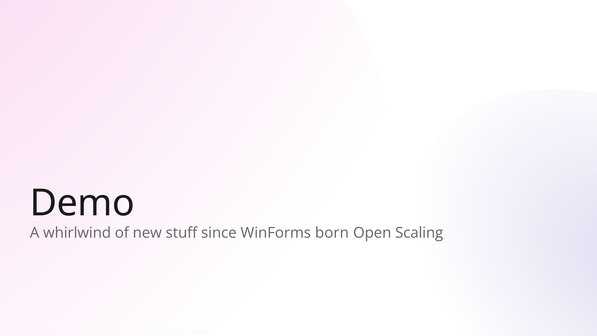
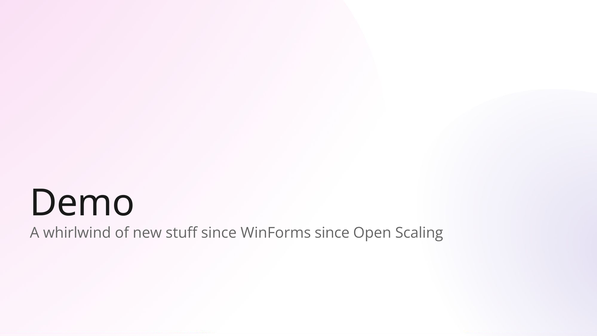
WinForms born: born -> since
